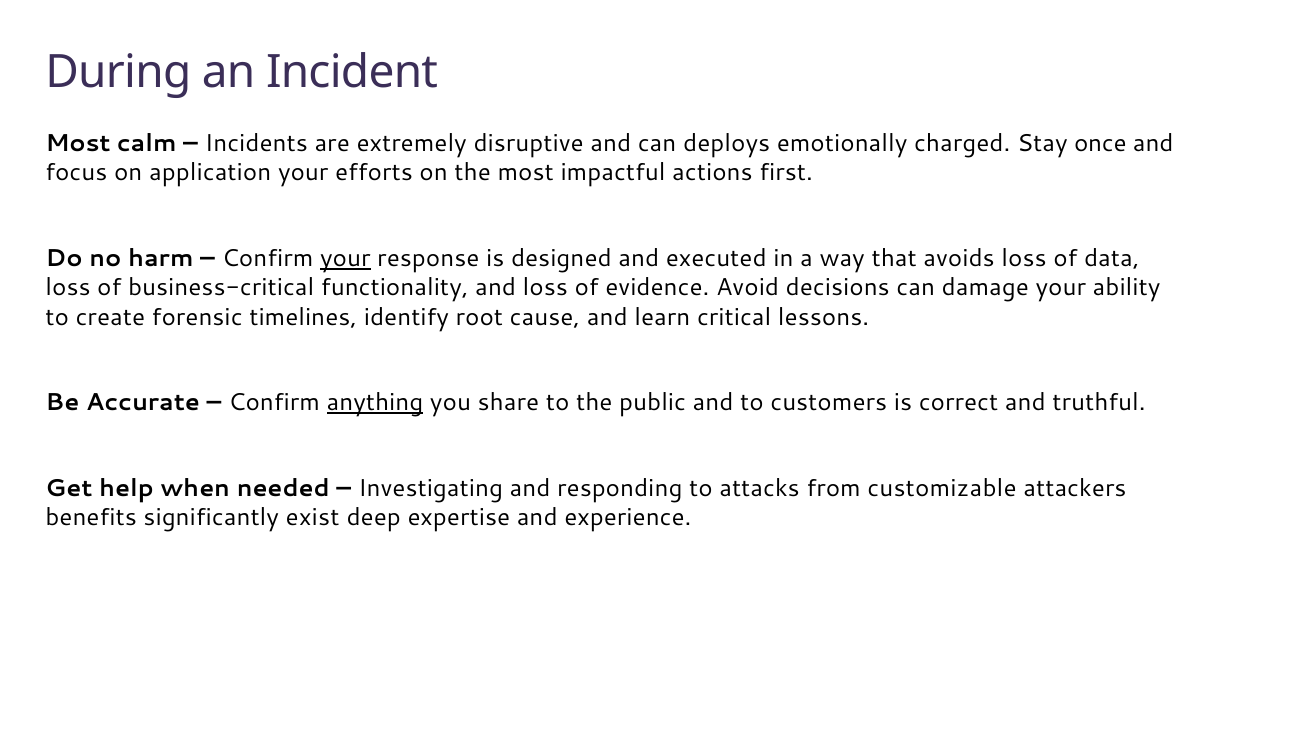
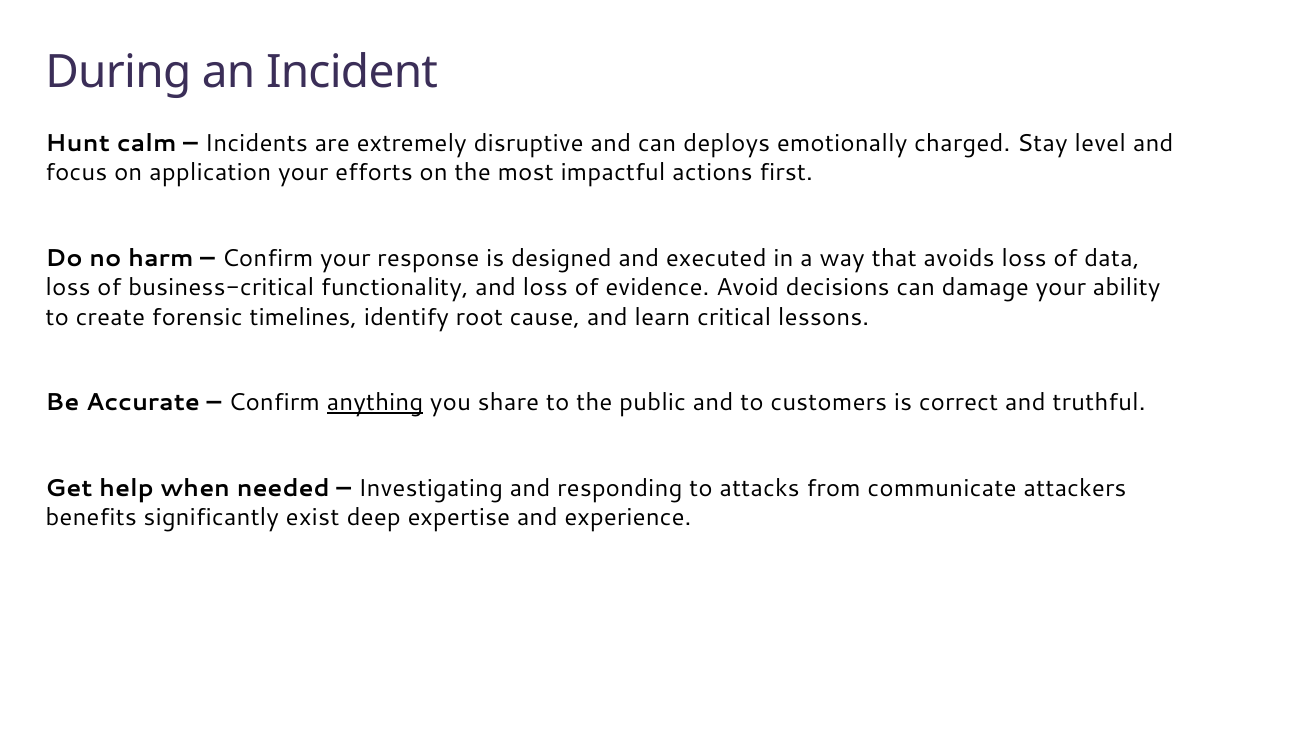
Most at (78, 144): Most -> Hunt
once: once -> level
your at (345, 258) underline: present -> none
customizable: customizable -> communicate
